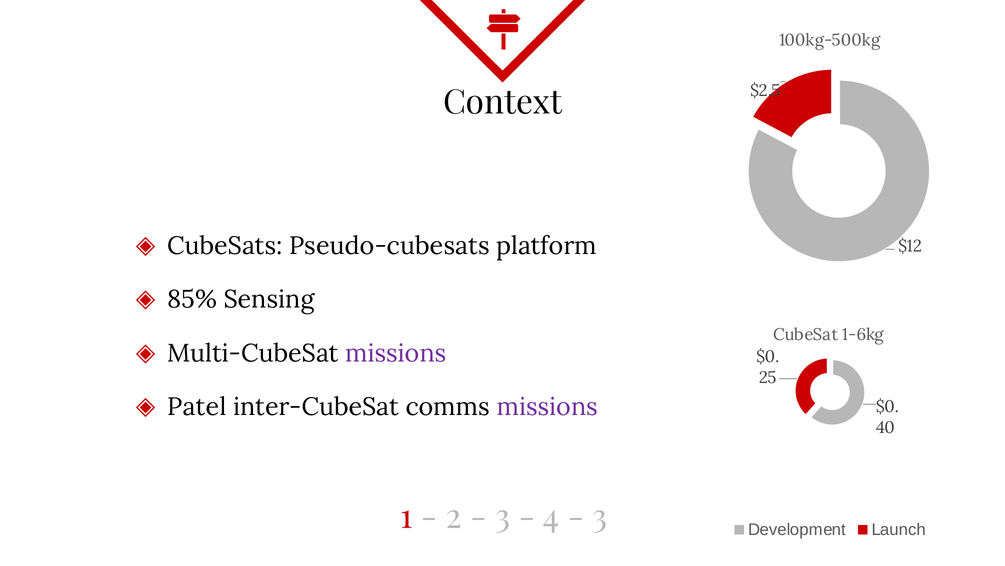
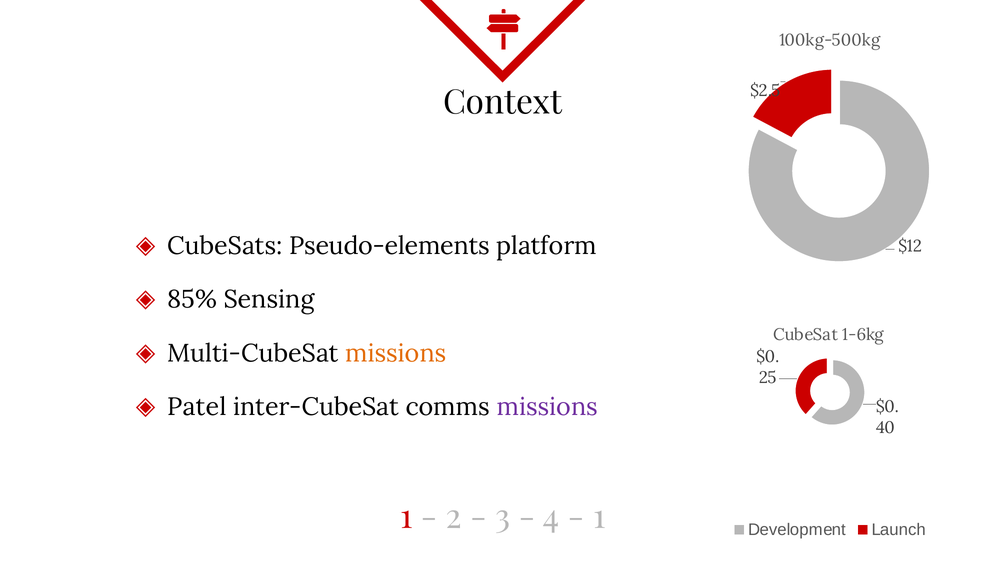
Pseudo-cubesats: Pseudo-cubesats -> Pseudo-elements
missions at (396, 353) colour: purple -> orange
3 at (600, 516): 3 -> 1
